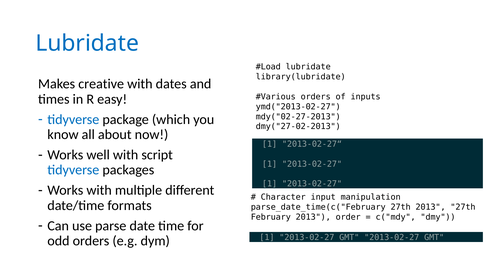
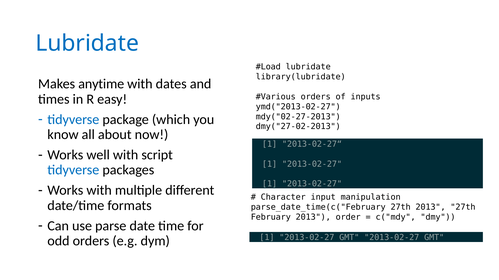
creative: creative -> anytime
